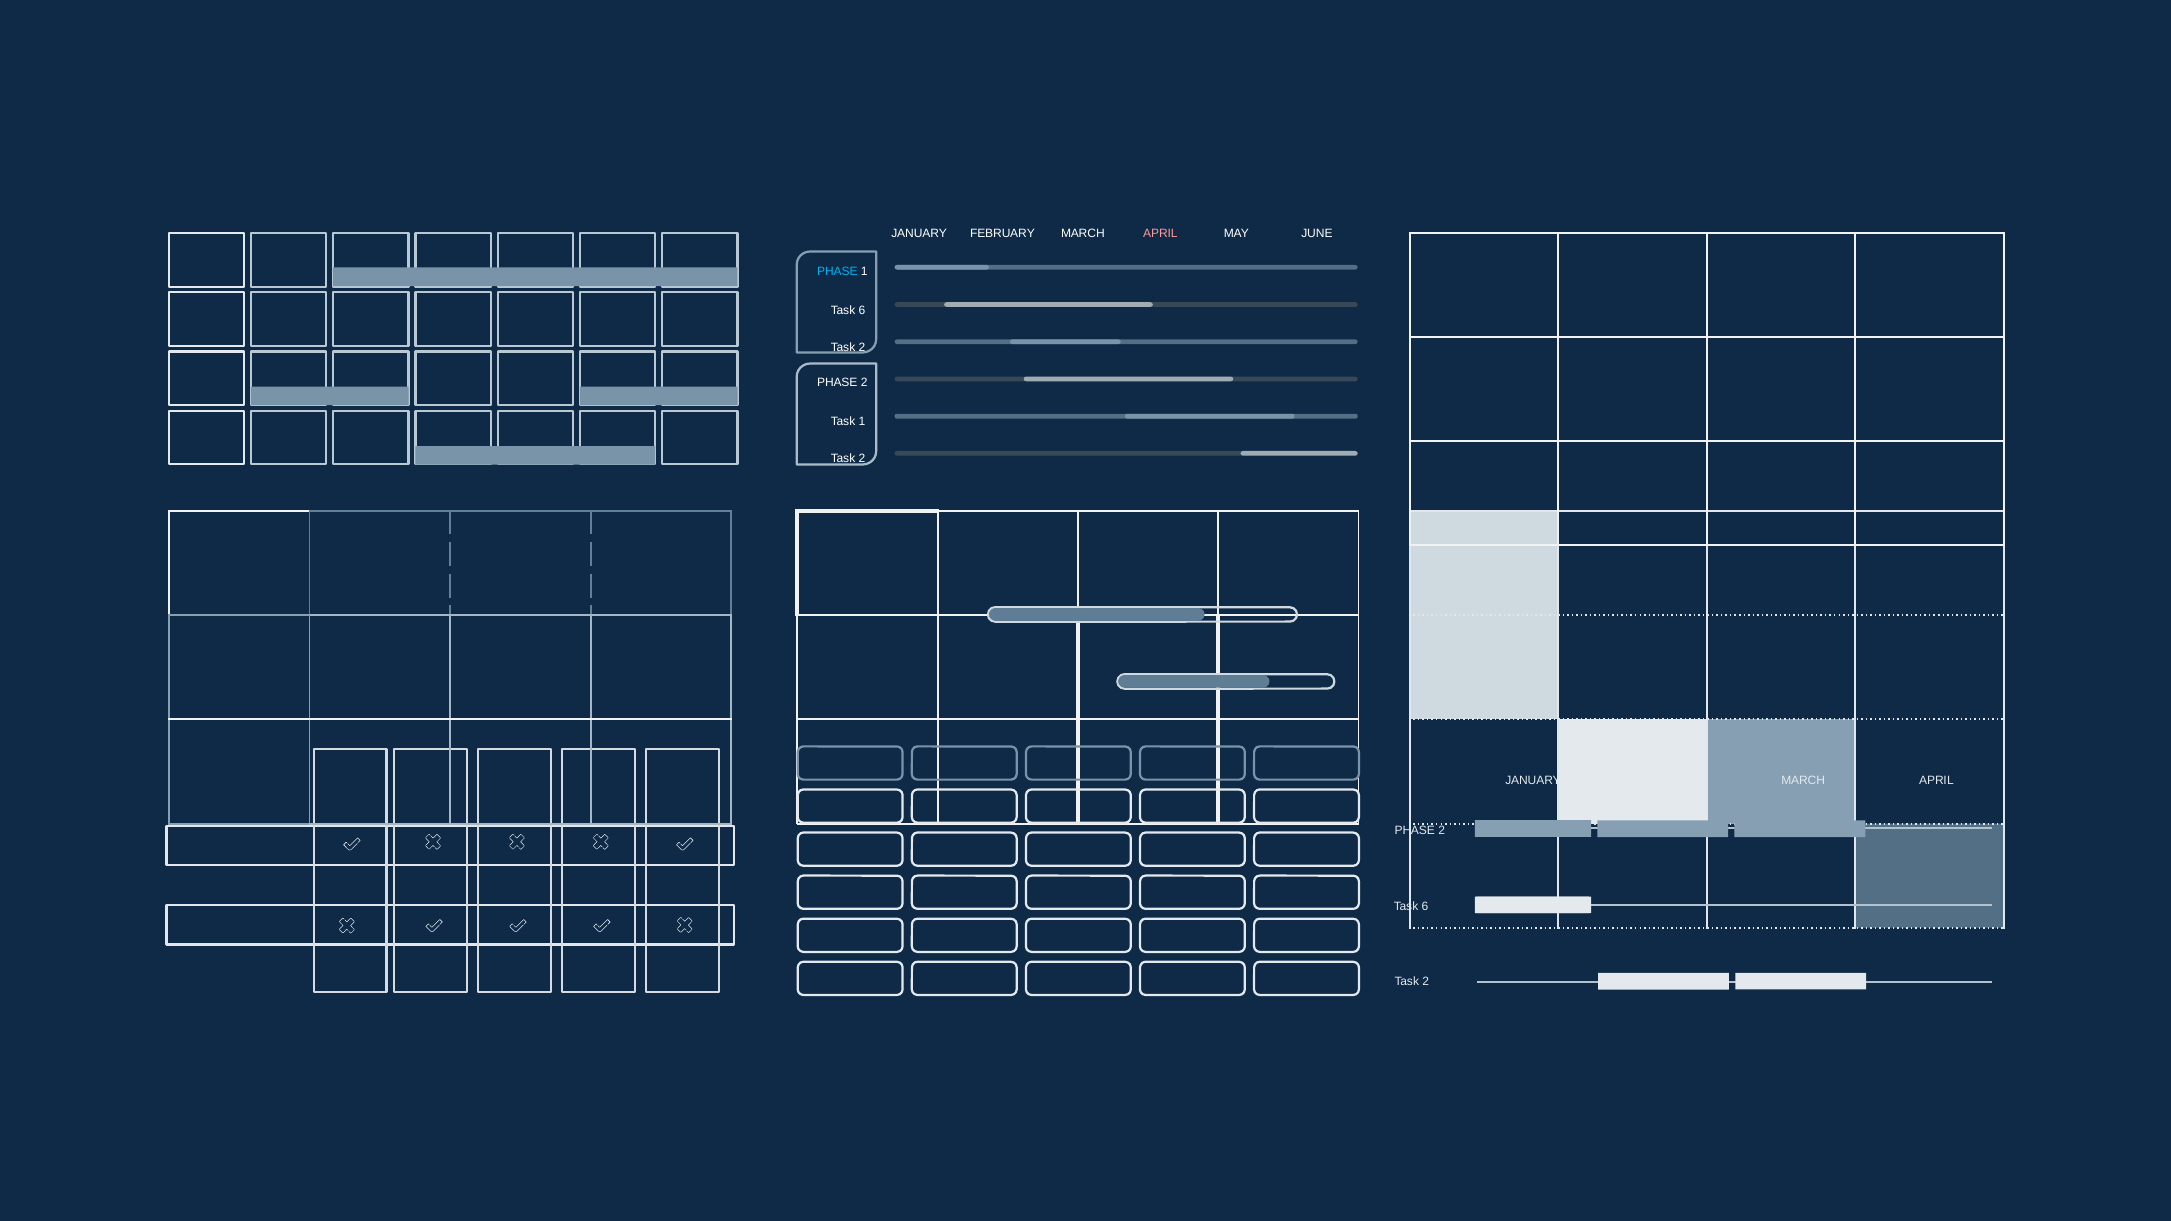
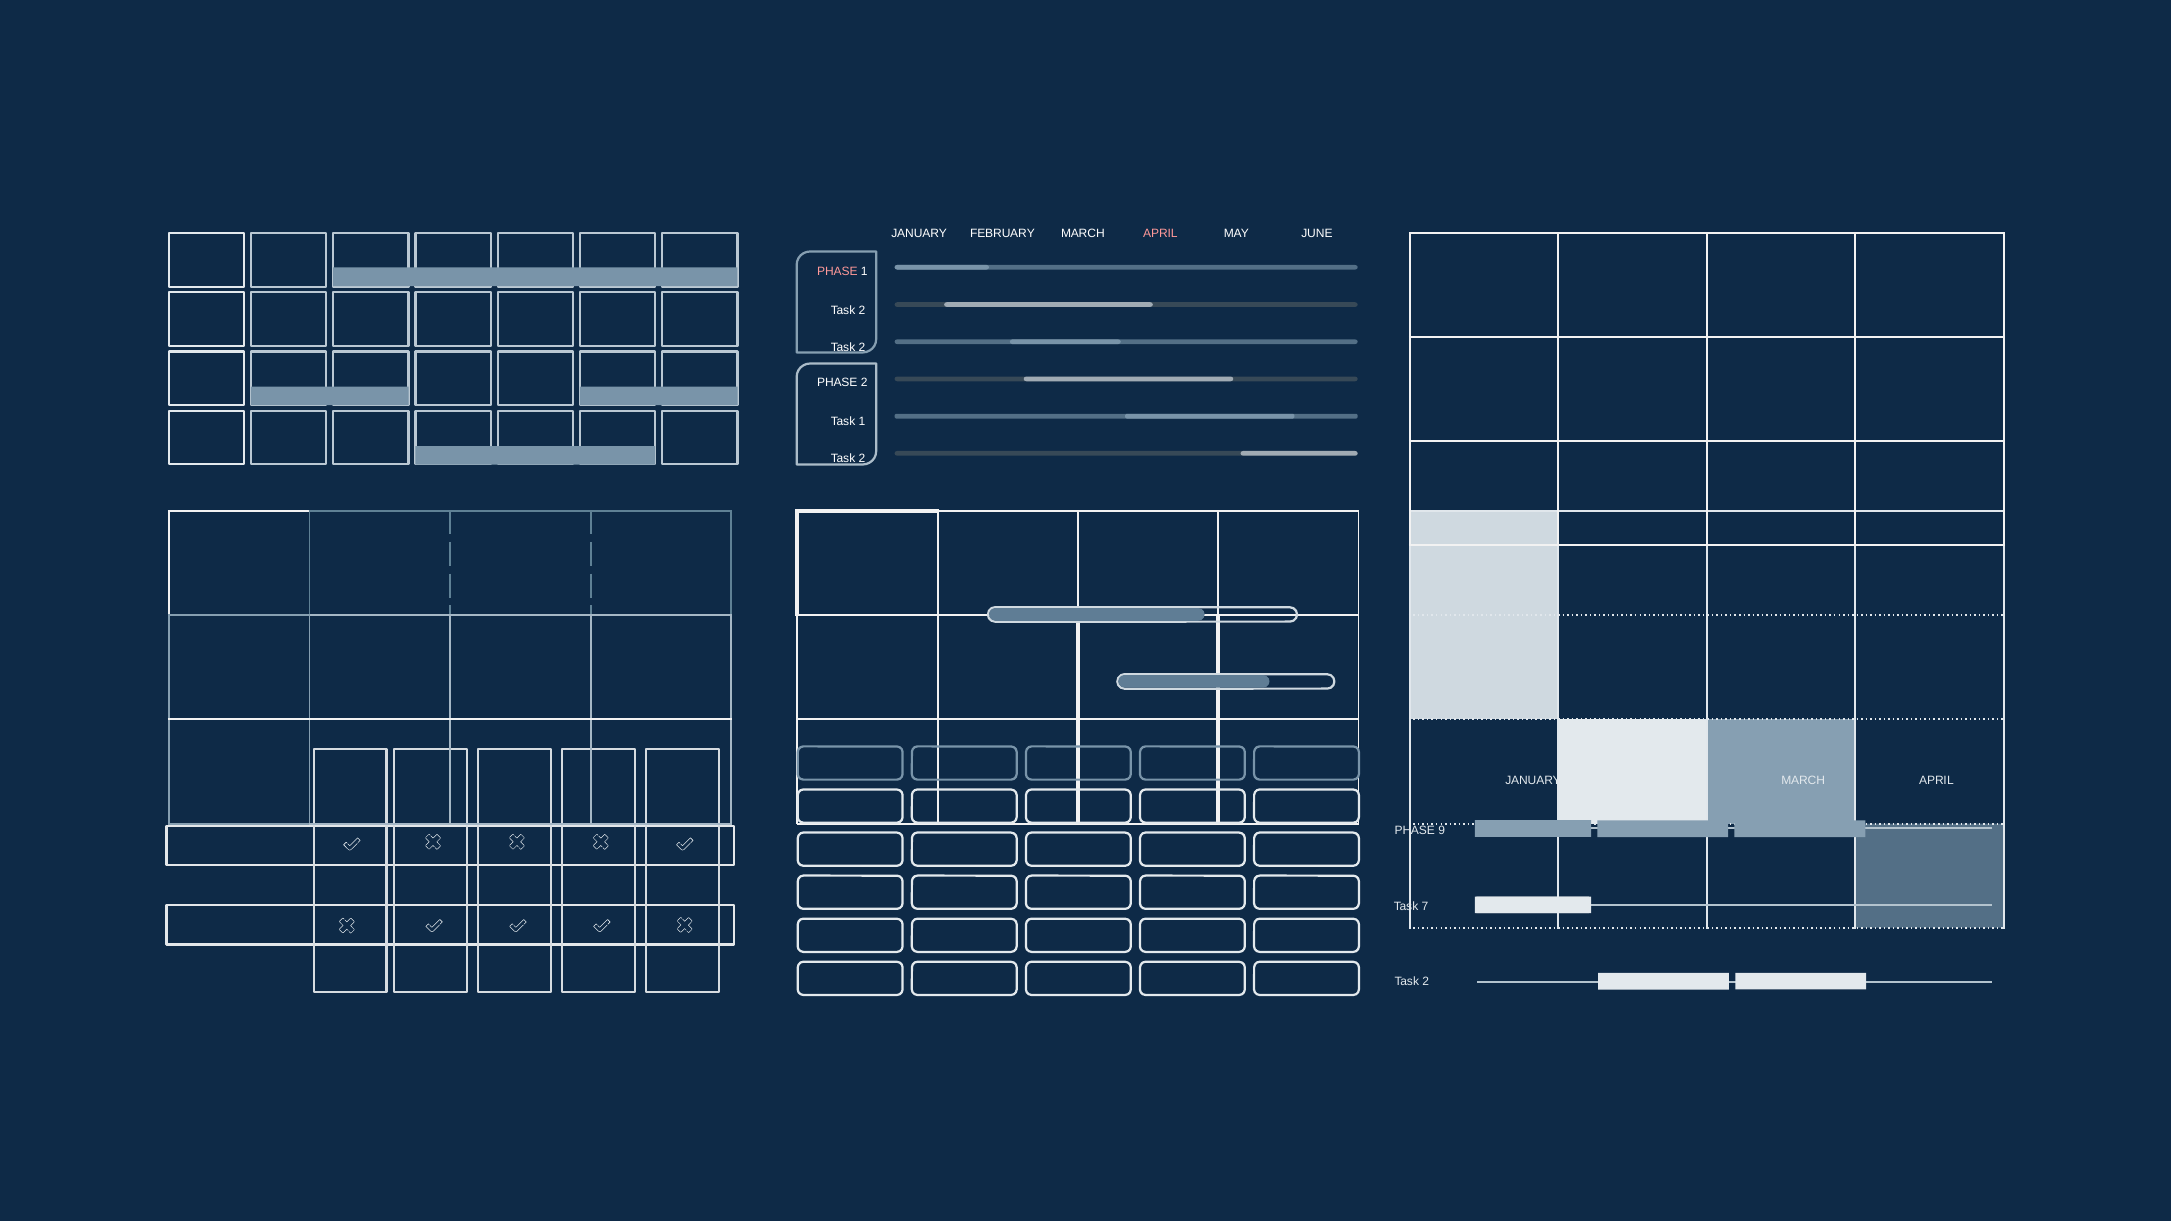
PHASE at (837, 272) colour: light blue -> pink
6 at (862, 310): 6 -> 2
2 at (1442, 831): 2 -> 9
6 at (1425, 907): 6 -> 7
